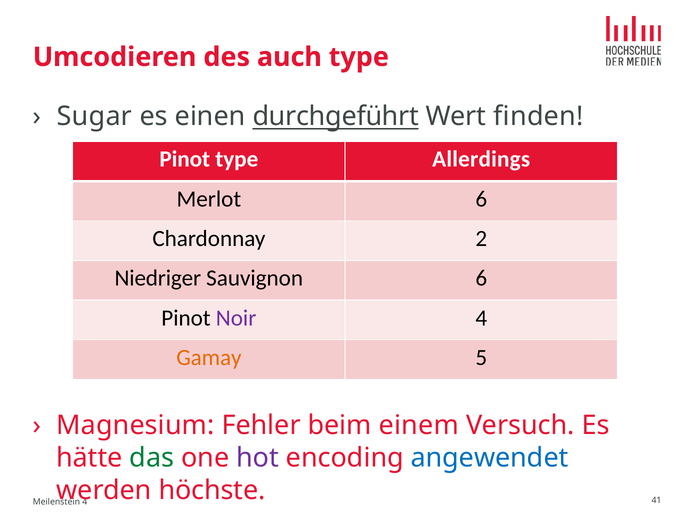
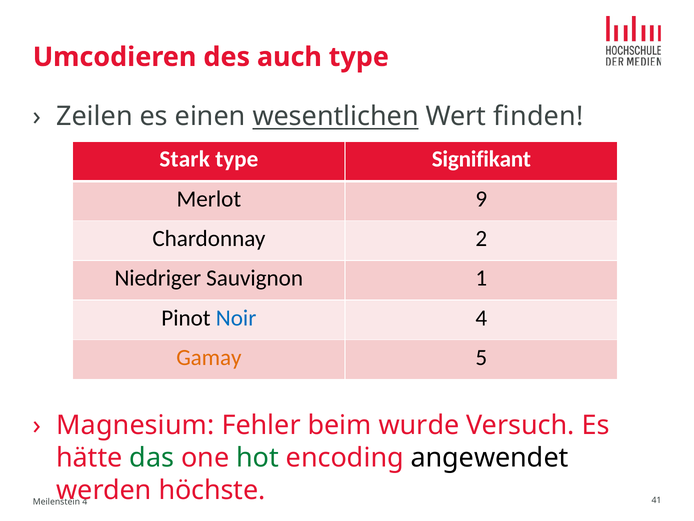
Sugar: Sugar -> Zeilen
durchgeführt: durchgeführt -> wesentlichen
Pinot at (185, 159): Pinot -> Stark
Allerdings: Allerdings -> Signifikant
Merlot 6: 6 -> 9
Sauvignon 6: 6 -> 1
Noir colour: purple -> blue
einem: einem -> wurde
hot colour: purple -> green
angewendet colour: blue -> black
